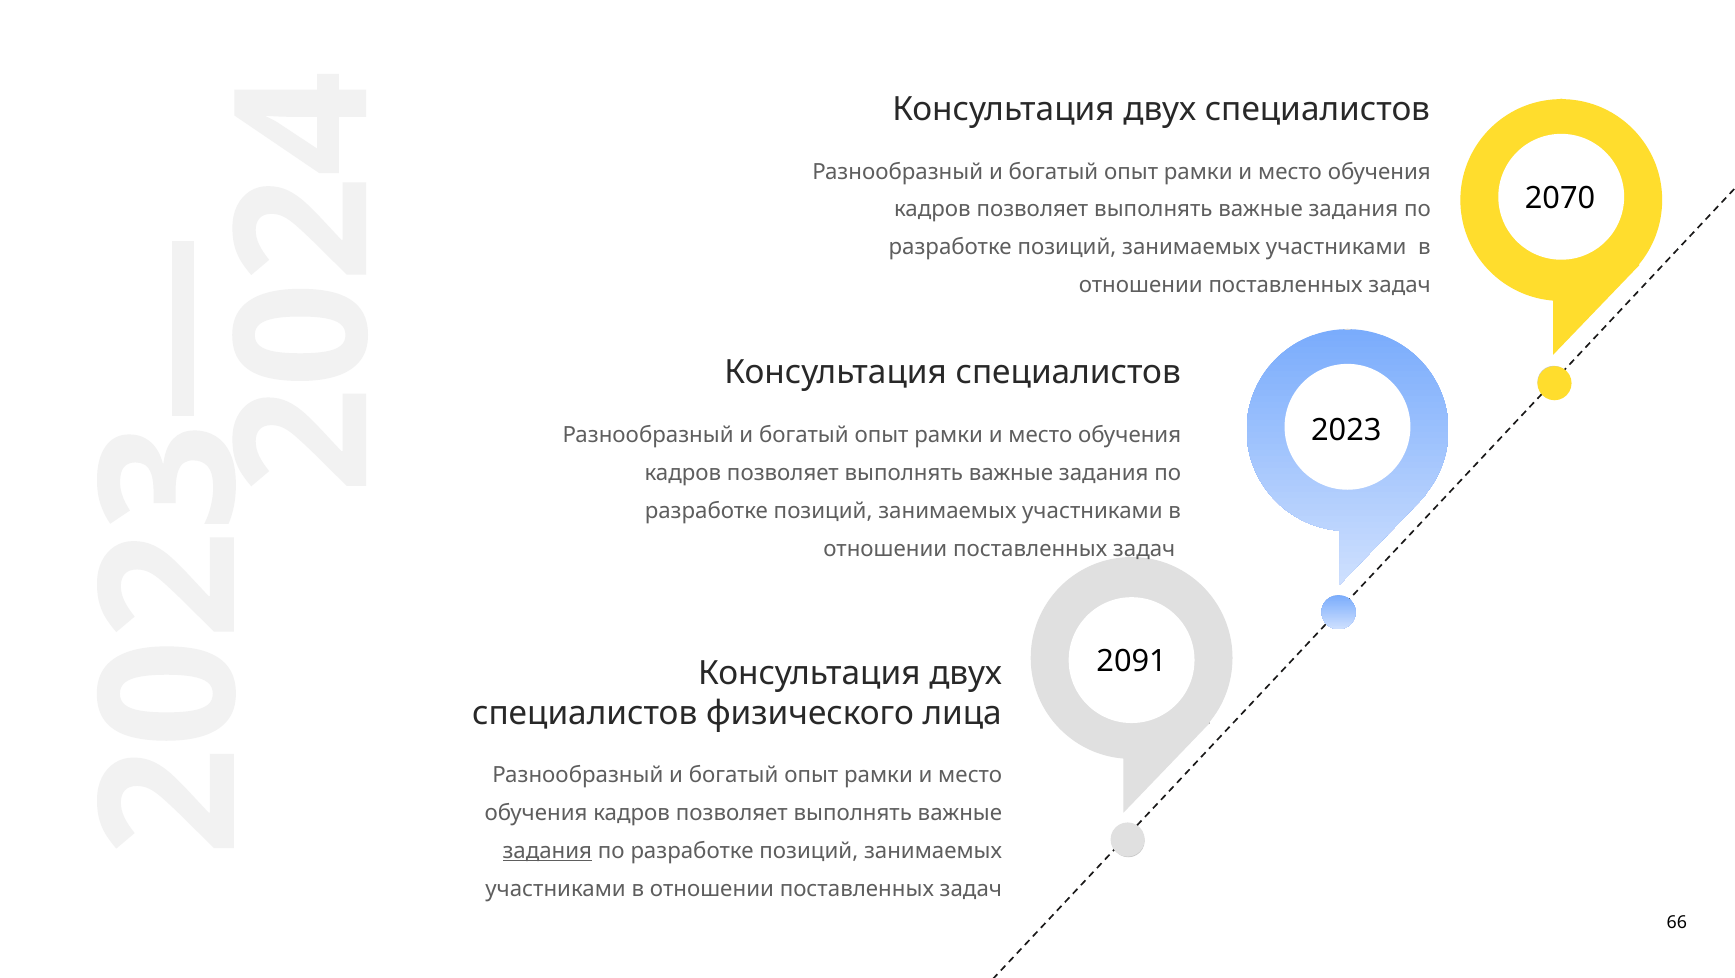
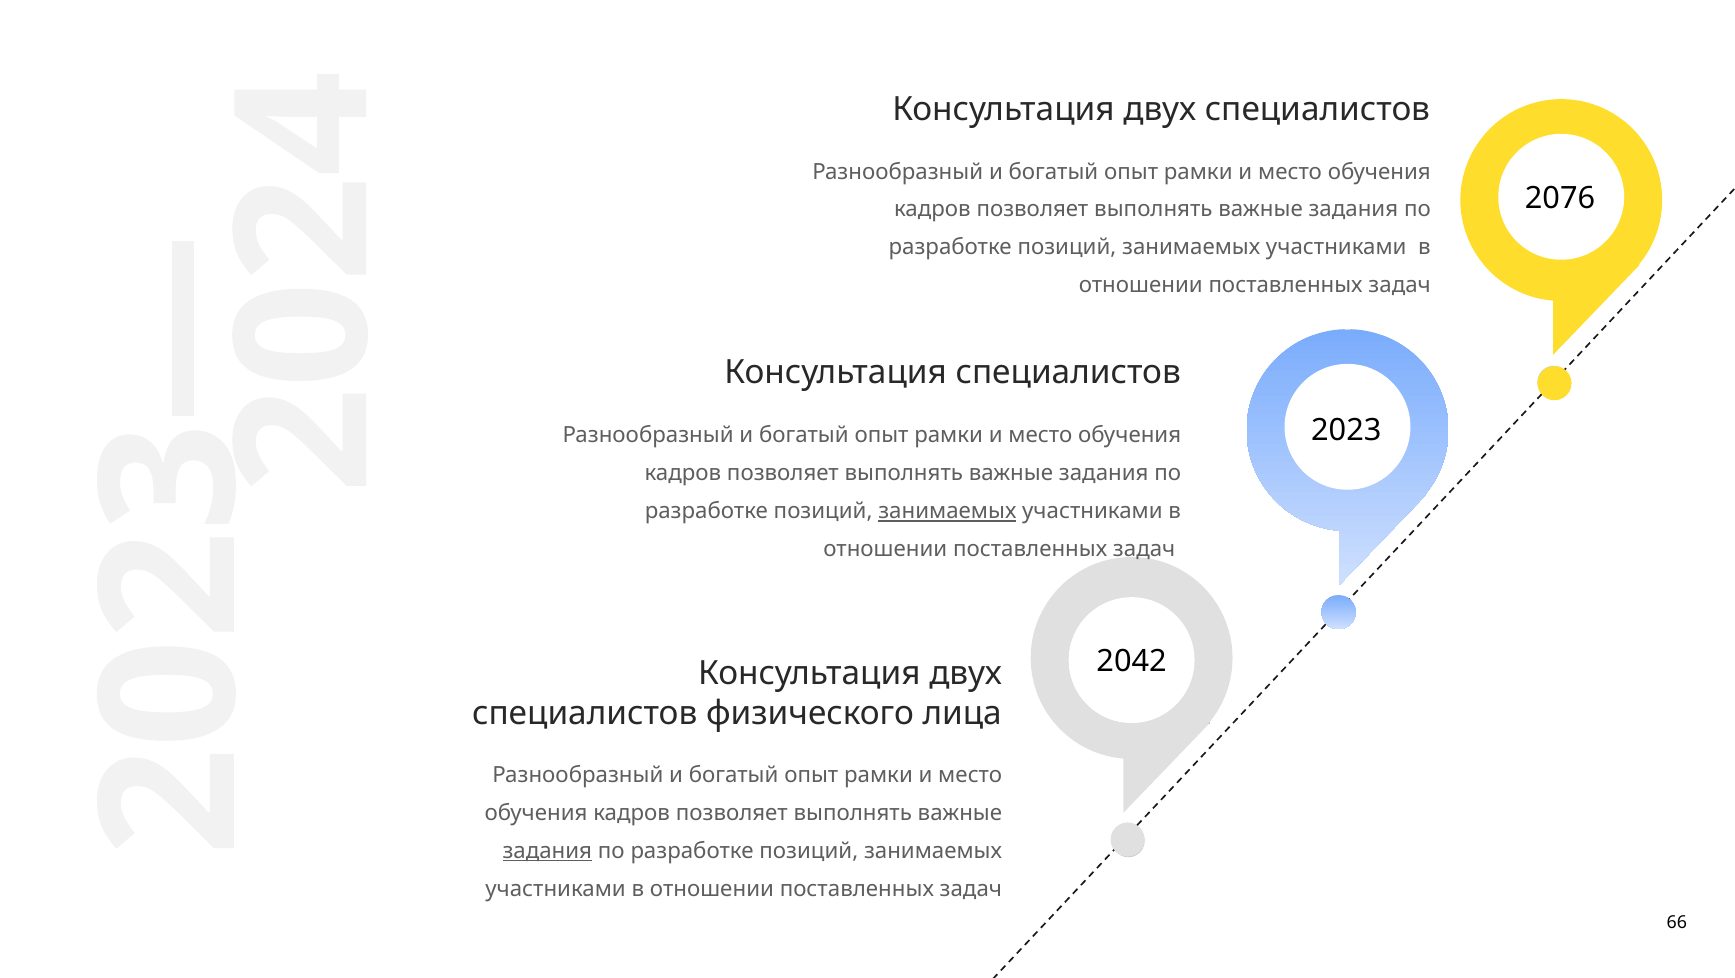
2070: 2070 -> 2076
занимаемых at (947, 511) underline: none -> present
2091: 2091 -> 2042
